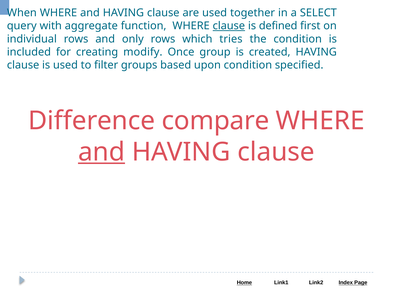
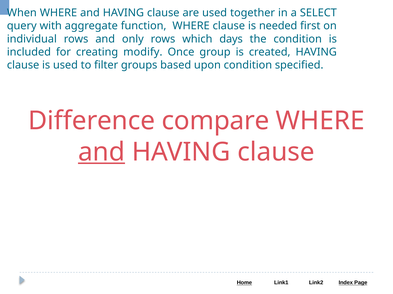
clause at (229, 26) underline: present -> none
defined: defined -> needed
tries: tries -> days
